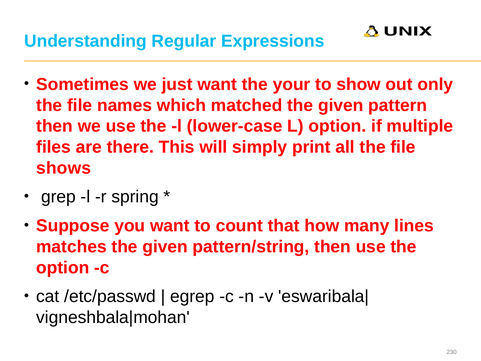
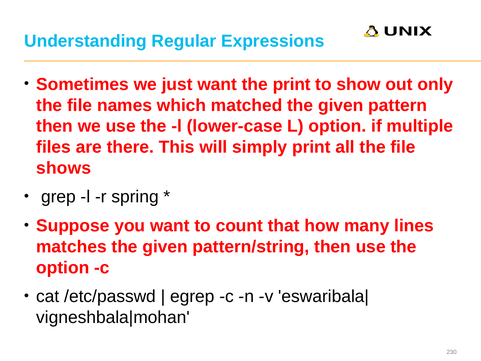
the your: your -> print
